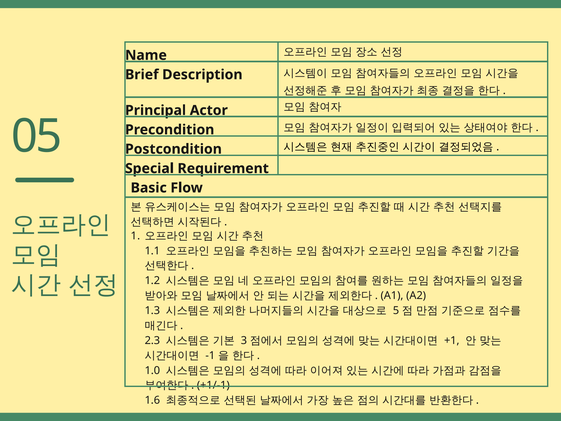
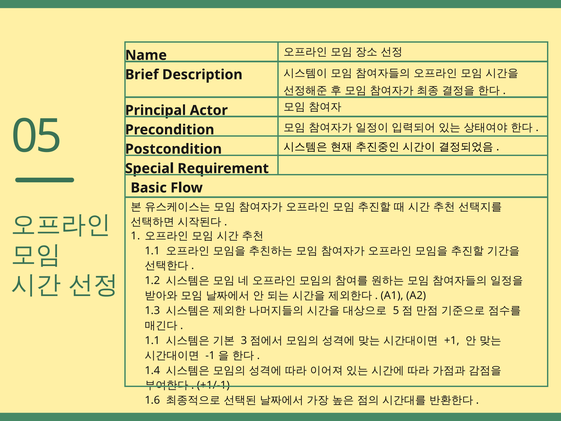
2.3 at (152, 340): 2.3 -> 1.1
1.0: 1.0 -> 1.4
